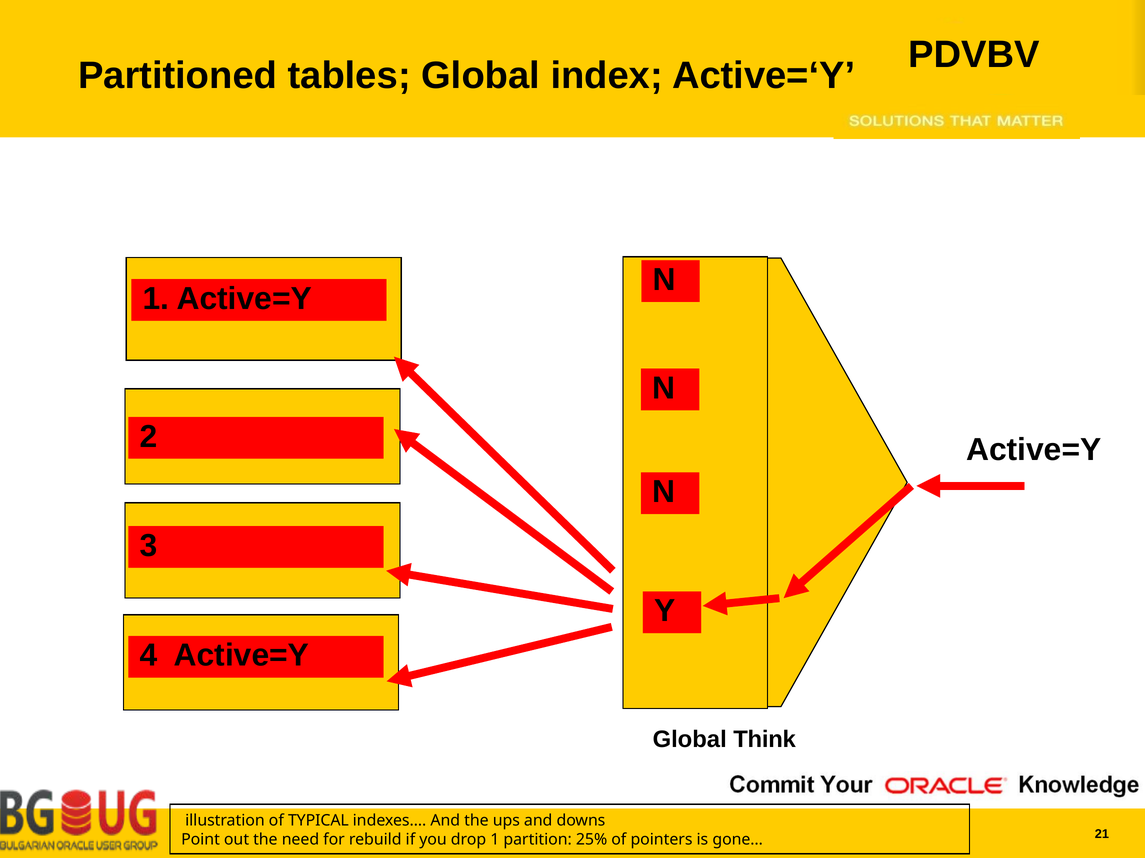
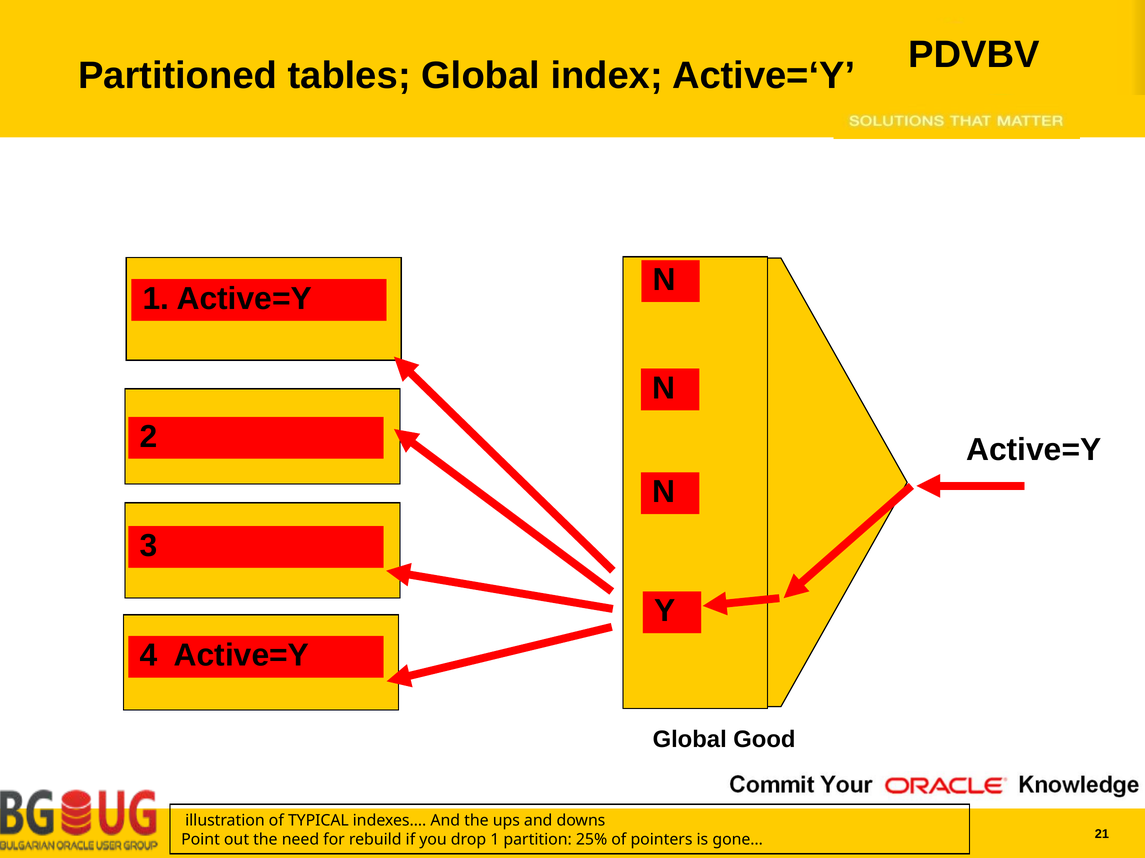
Think: Think -> Good
